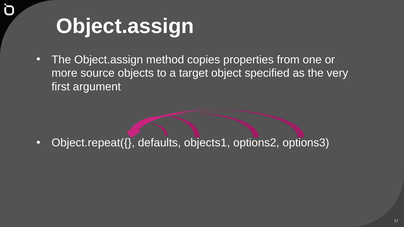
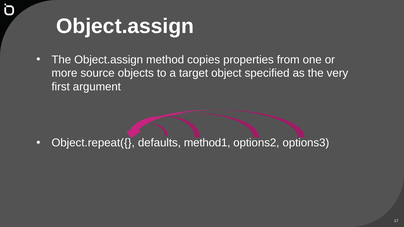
objects1: objects1 -> method1
